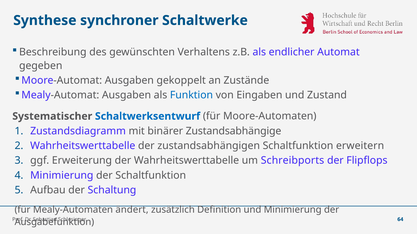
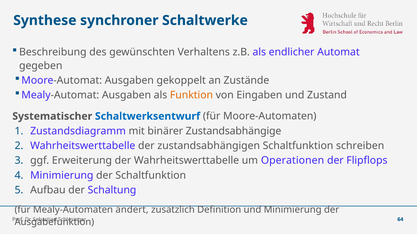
Funktion colour: blue -> orange
erweitern: erweitern -> schreiben
Schreibports: Schreibports -> Operationen
